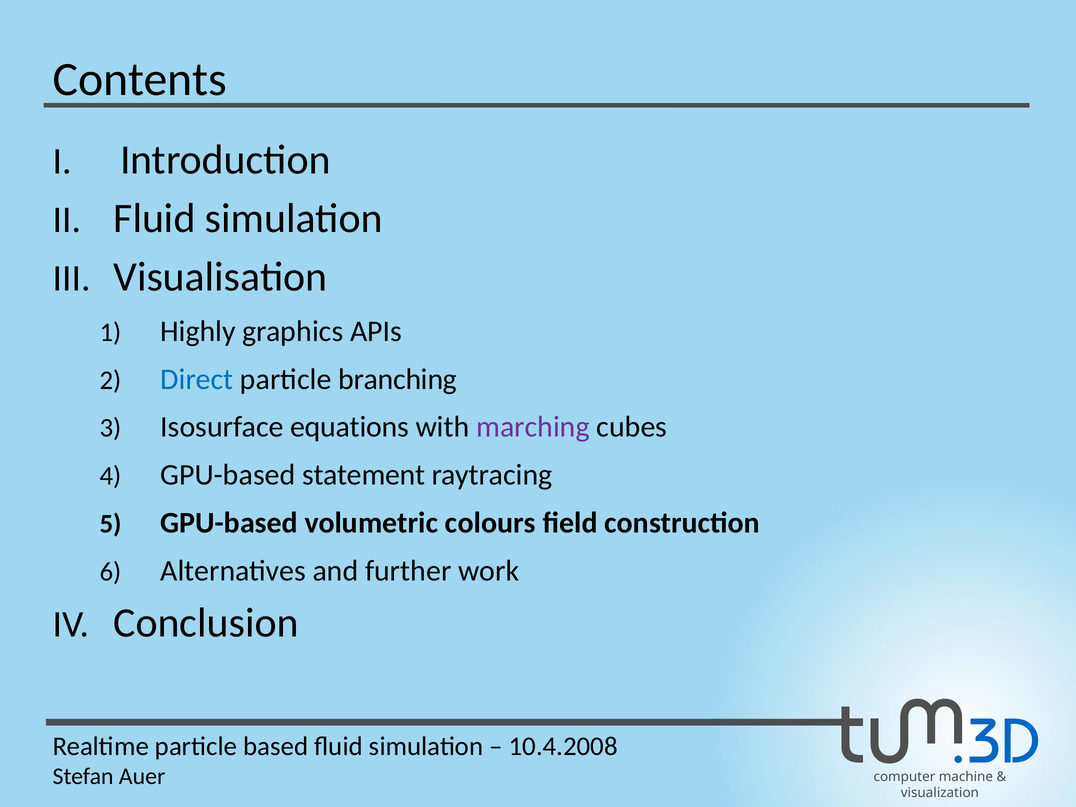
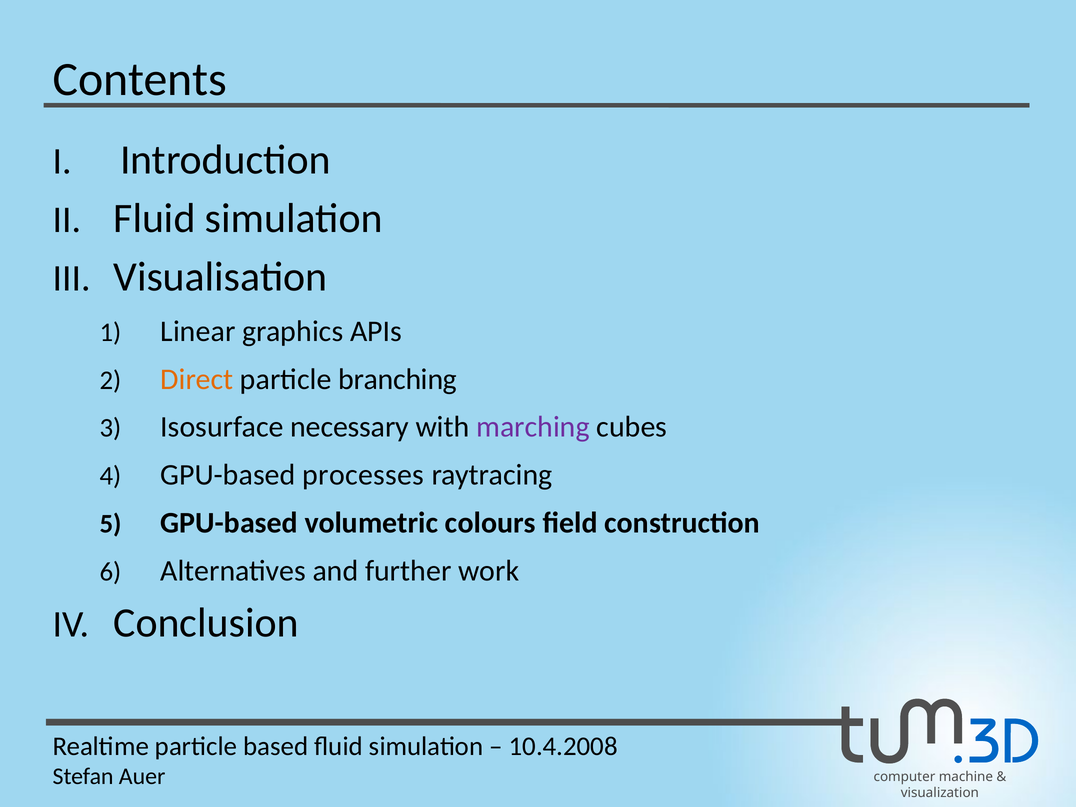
Highly: Highly -> Linear
Direct colour: blue -> orange
equations: equations -> necessary
statement: statement -> processes
